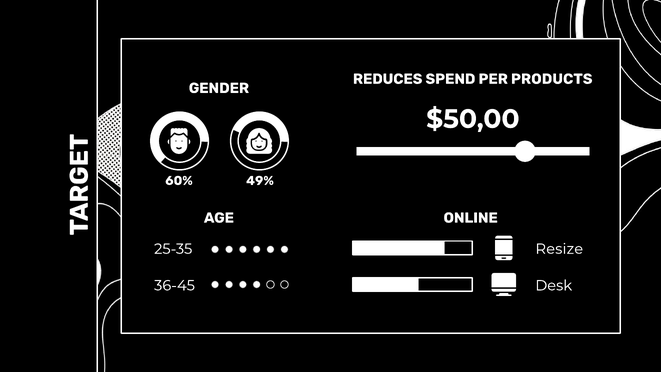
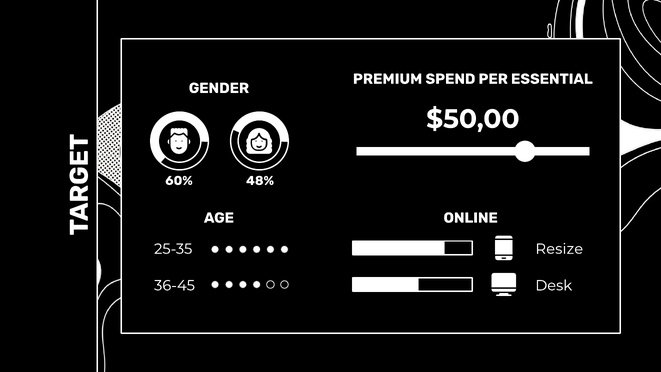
REDUCES: REDUCES -> PREMIUM
PRODUCTS: PRODUCTS -> ESSENTIAL
49%: 49% -> 48%
